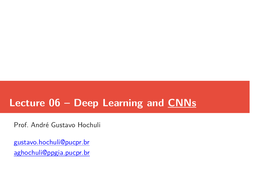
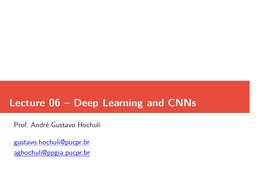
CNNs underline: present -> none
